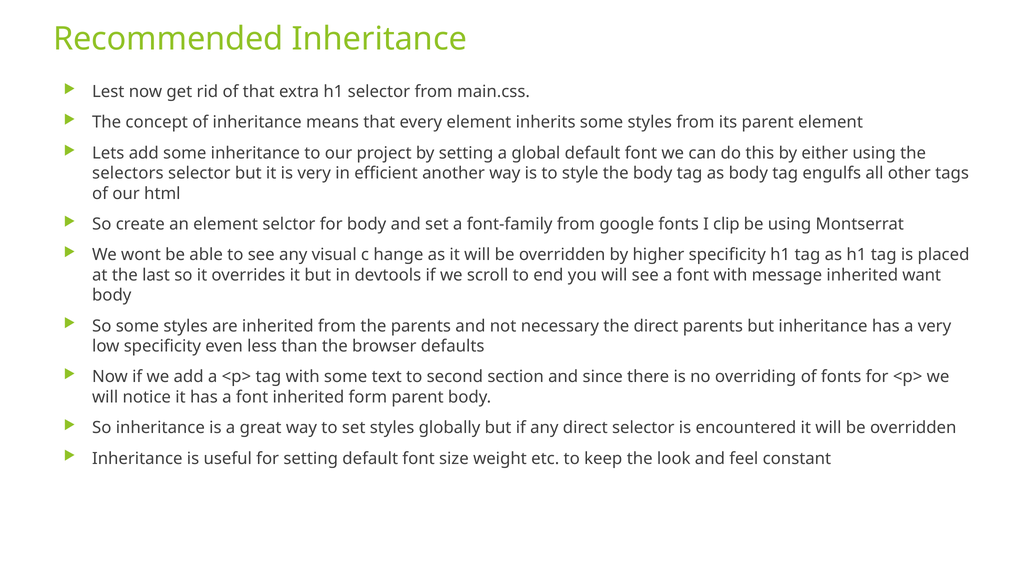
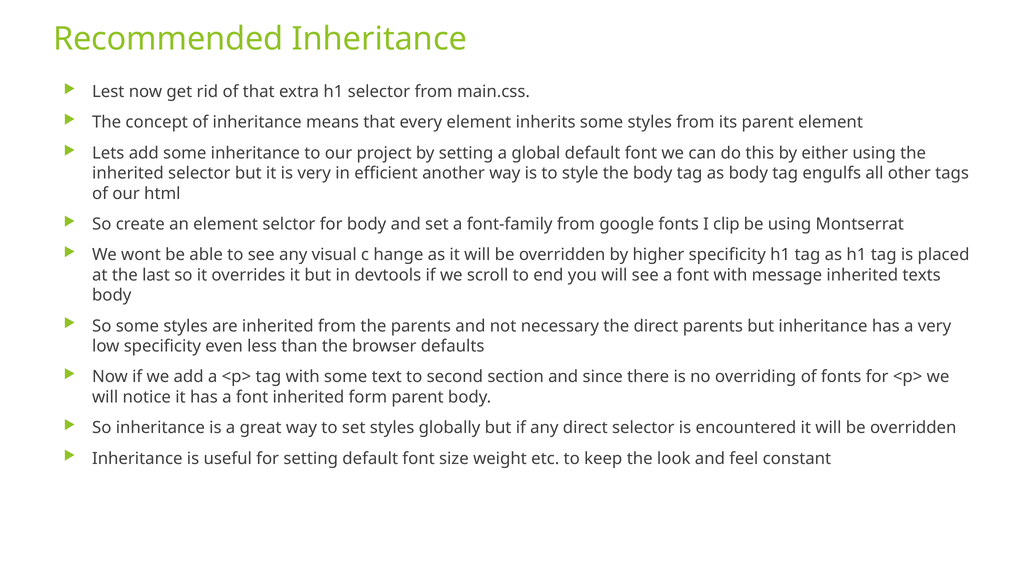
selectors at (128, 173): selectors -> inherited
want: want -> texts
